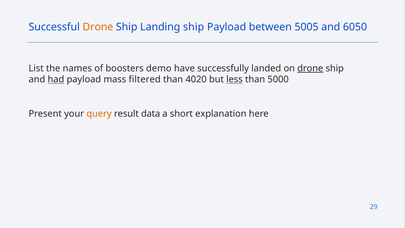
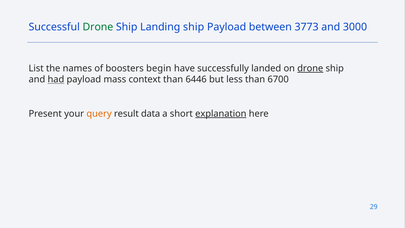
Drone at (98, 27) colour: orange -> green
5005: 5005 -> 3773
6050: 6050 -> 3000
demo: demo -> begin
filtered: filtered -> context
4020: 4020 -> 6446
less underline: present -> none
5000: 5000 -> 6700
explanation underline: none -> present
